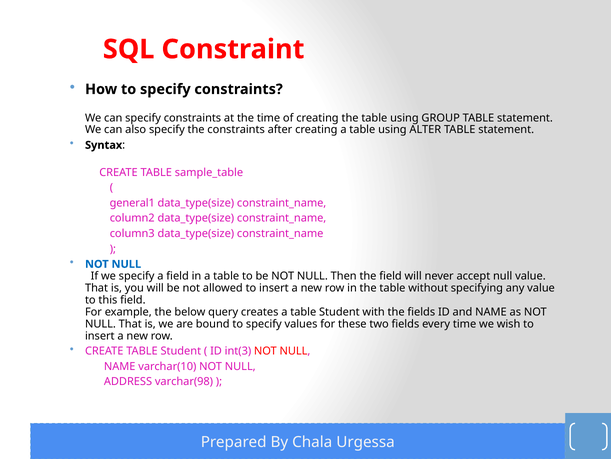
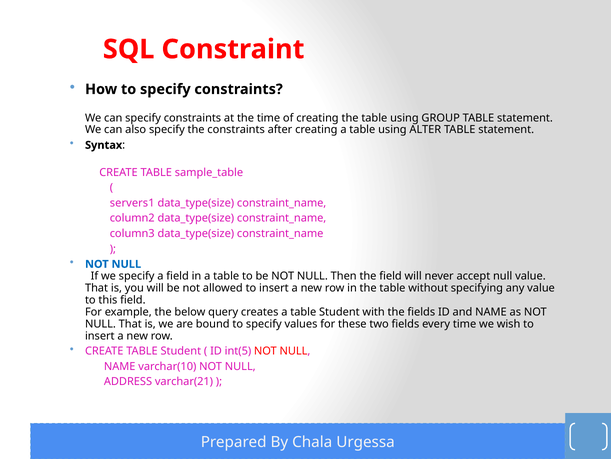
general1: general1 -> servers1
int(3: int(3 -> int(5
varchar(98: varchar(98 -> varchar(21
